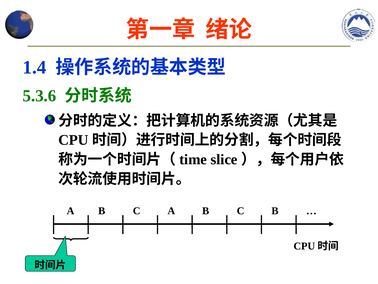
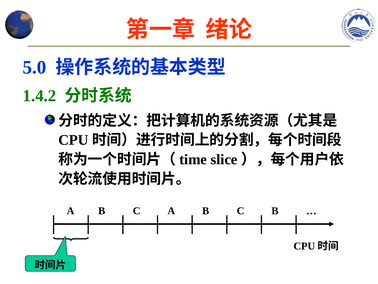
1.4: 1.4 -> 5.0
5.3.6: 5.3.6 -> 1.4.2
